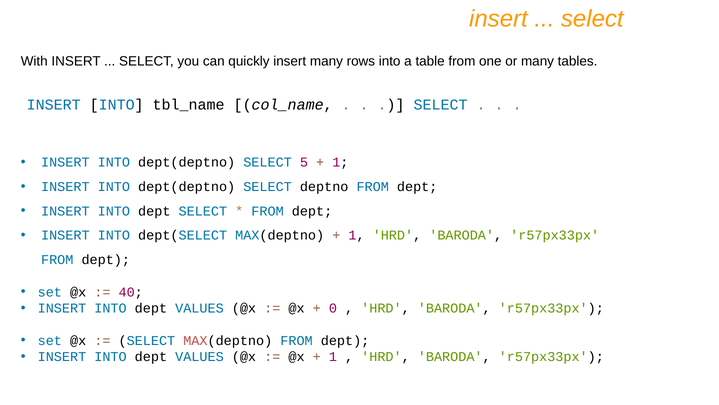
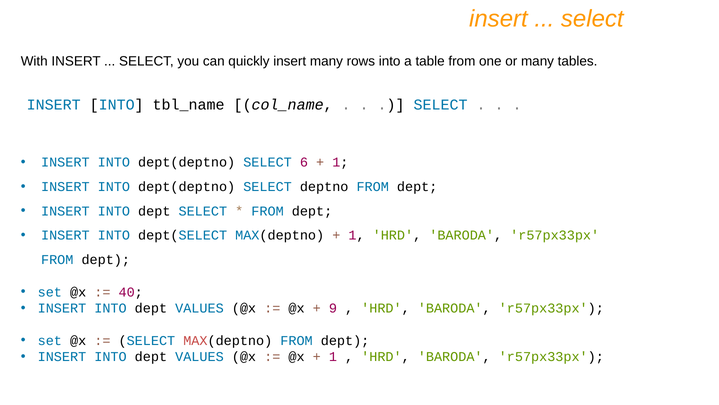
5: 5 -> 6
0: 0 -> 9
